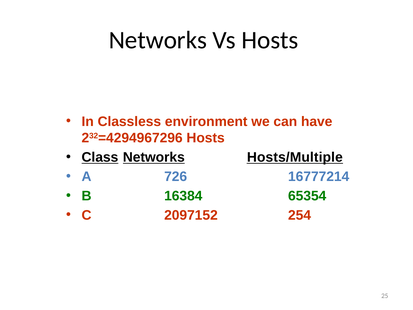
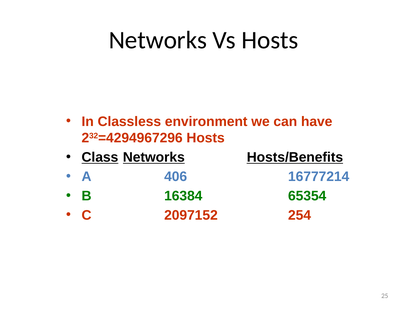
Hosts/Multiple: Hosts/Multiple -> Hosts/Benefits
726: 726 -> 406
